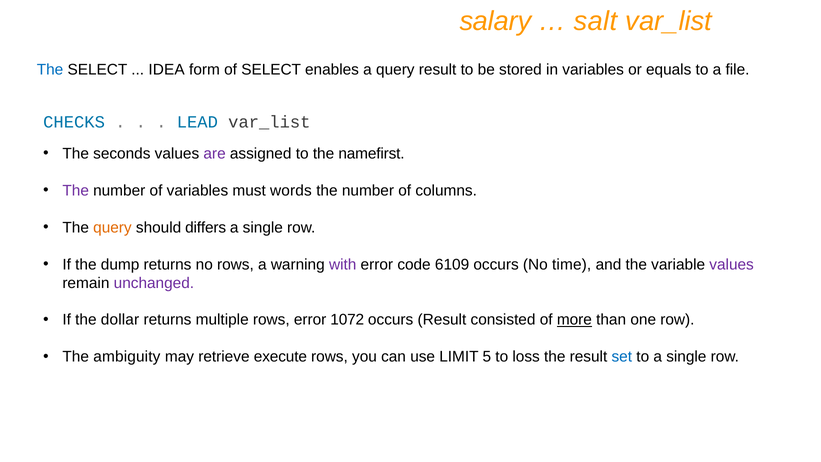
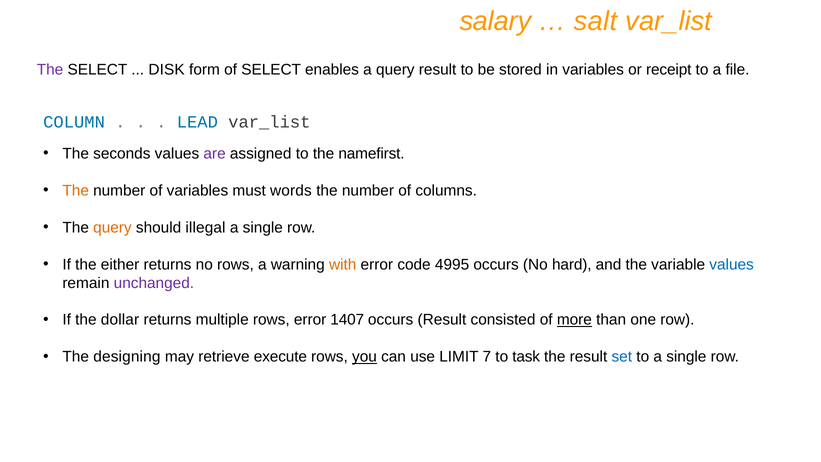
The at (50, 70) colour: blue -> purple
IDEA: IDEA -> DISK
equals: equals -> receipt
CHECKS: CHECKS -> COLUMN
The at (76, 190) colour: purple -> orange
differs: differs -> illegal
dump: dump -> either
with colour: purple -> orange
6109: 6109 -> 4995
time: time -> hard
values at (732, 264) colour: purple -> blue
1072: 1072 -> 1407
ambiguity: ambiguity -> designing
you underline: none -> present
5: 5 -> 7
loss: loss -> task
